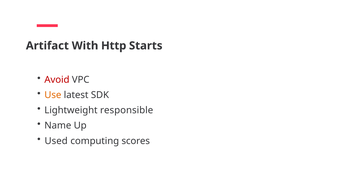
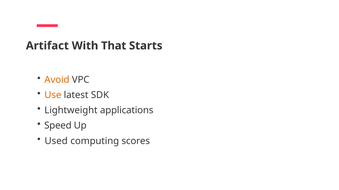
Http: Http -> That
Avoid colour: red -> orange
responsible: responsible -> applications
Name: Name -> Speed
